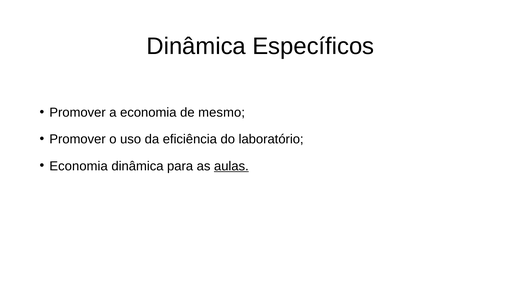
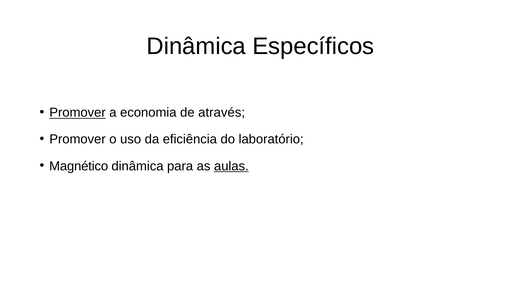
Promover at (78, 112) underline: none -> present
mesmo: mesmo -> através
Economia at (79, 166): Economia -> Magnético
